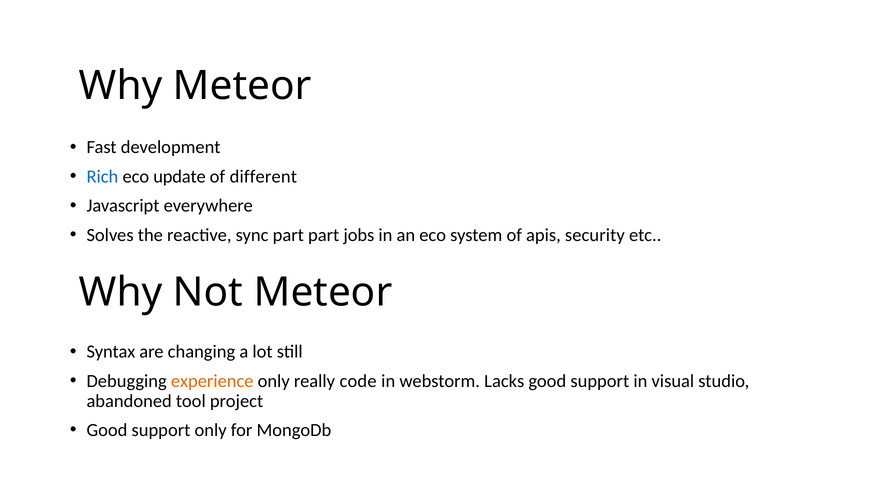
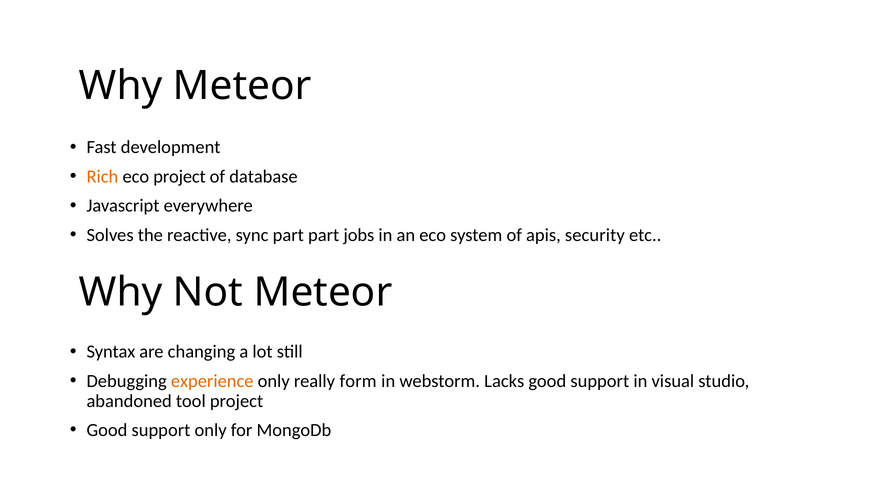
Rich colour: blue -> orange
eco update: update -> project
different: different -> database
code: code -> form
